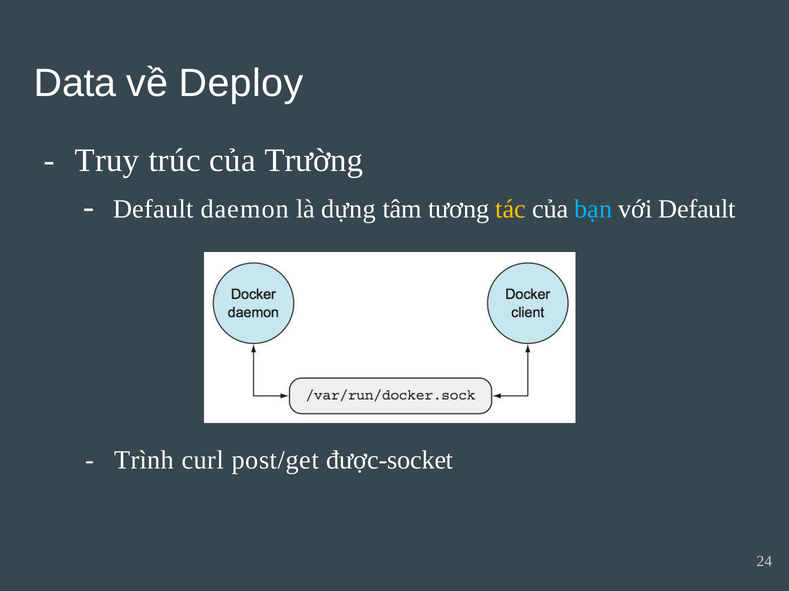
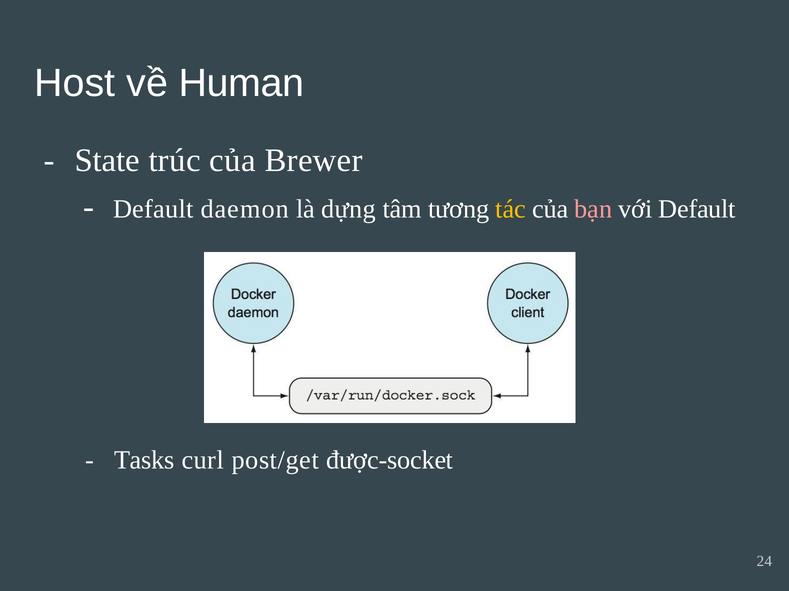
Data: Data -> Host
Deploy: Deploy -> Human
Truy: Truy -> State
Trường: Trường -> Brewer
bạn colour: light blue -> pink
Trình: Trình -> Tasks
